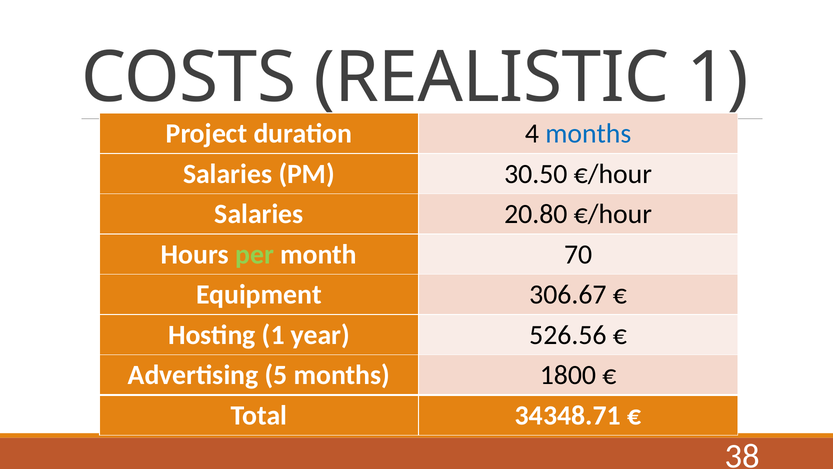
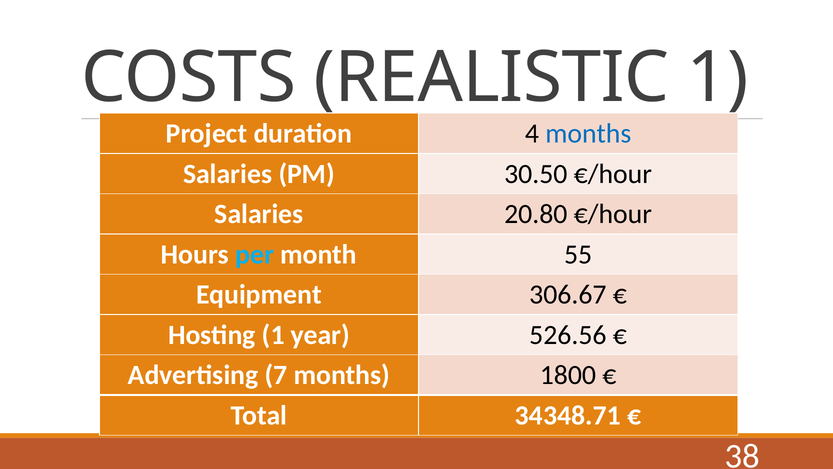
per colour: light green -> light blue
70: 70 -> 55
5: 5 -> 7
